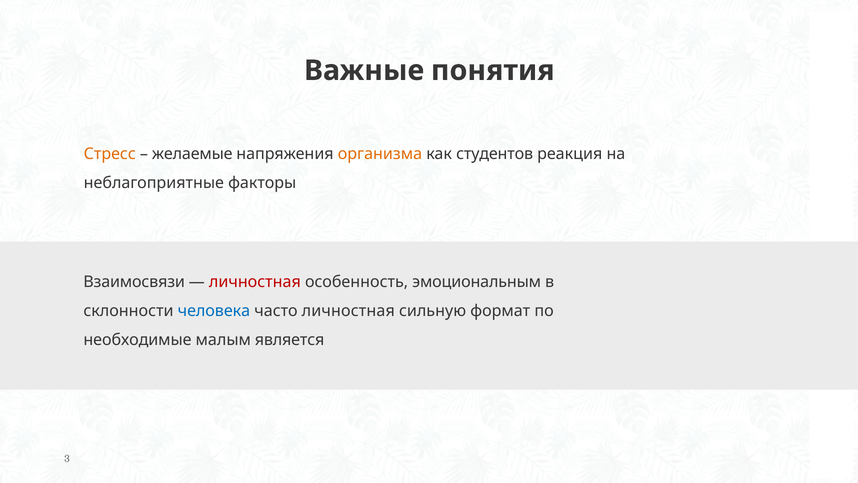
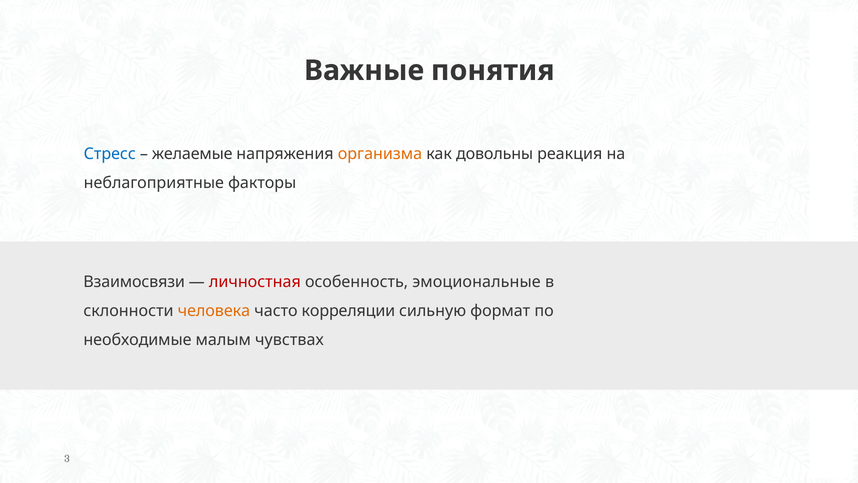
Стресс colour: orange -> blue
студентов: студентов -> довольны
эмоциональным: эмоциональным -> эмоциональные
человека colour: blue -> orange
часто личностная: личностная -> корреляции
является: является -> чувствах
